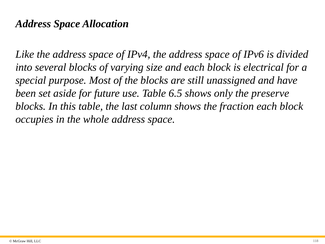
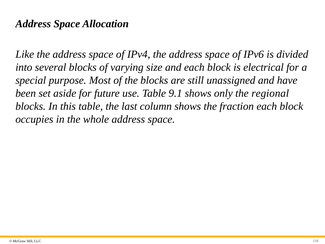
6.5: 6.5 -> 9.1
preserve: preserve -> regional
